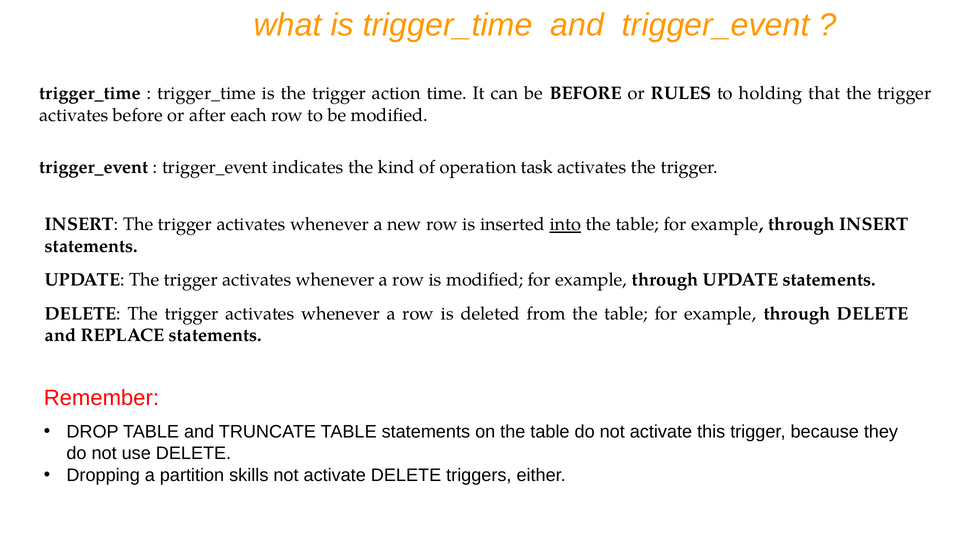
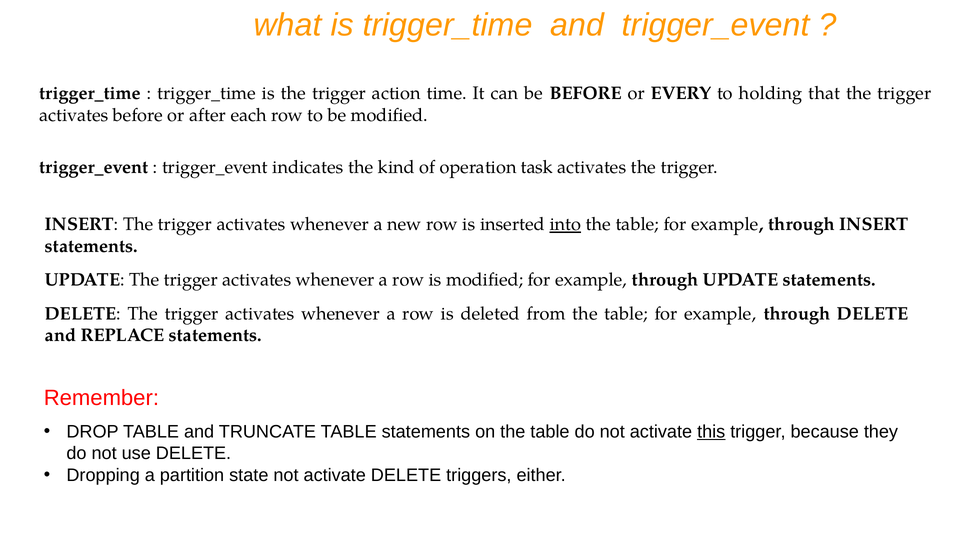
RULES: RULES -> EVERY
this underline: none -> present
skills: skills -> state
